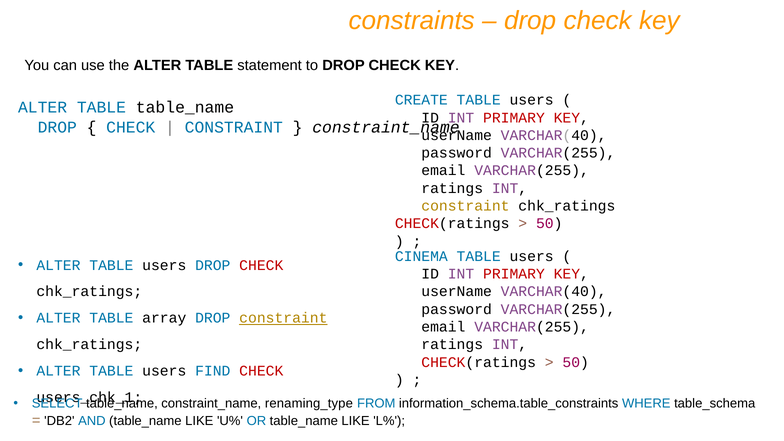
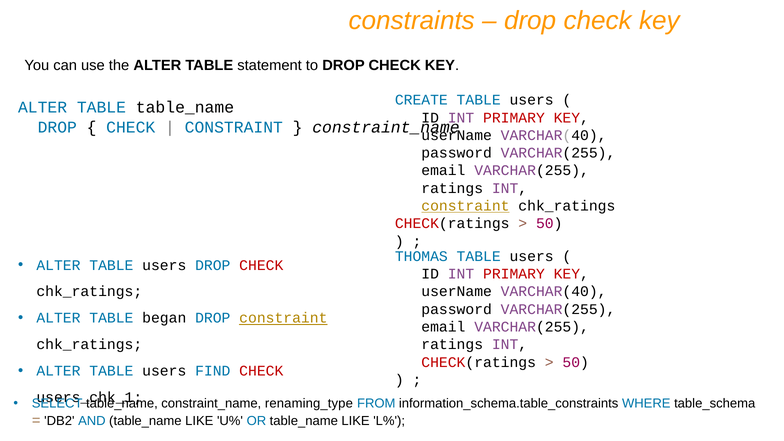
constraint at (465, 206) underline: none -> present
CINEMA: CINEMA -> THOMAS
array: array -> began
